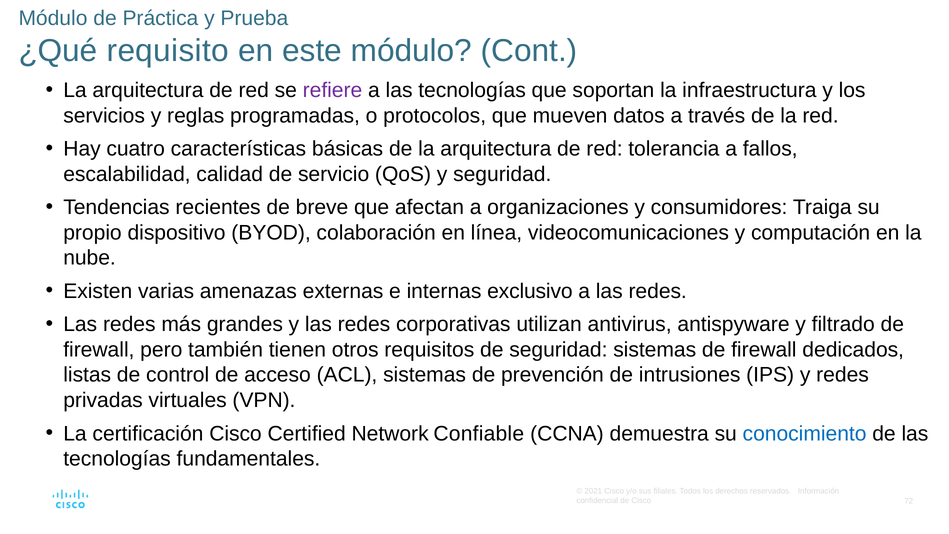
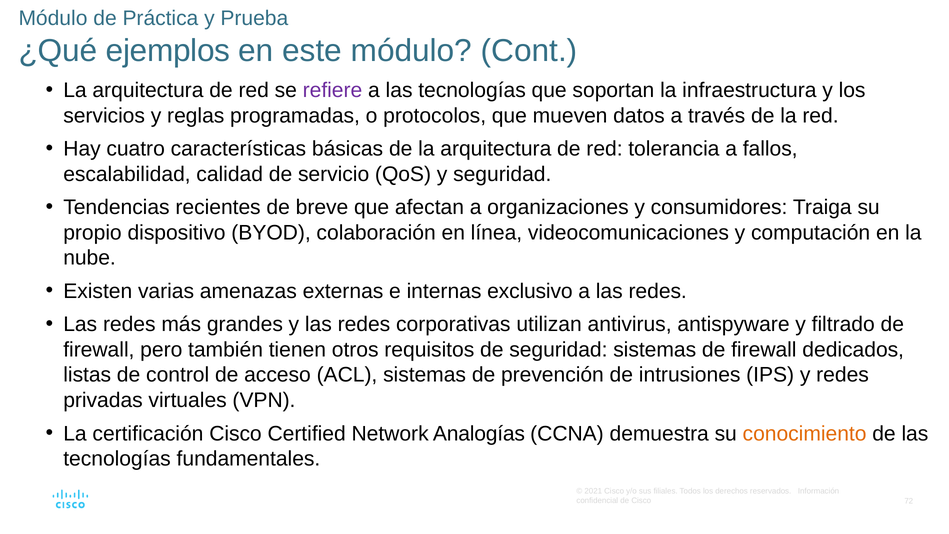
requisito: requisito -> ejemplos
Confiable: Confiable -> Analogías
conocimiento colour: blue -> orange
